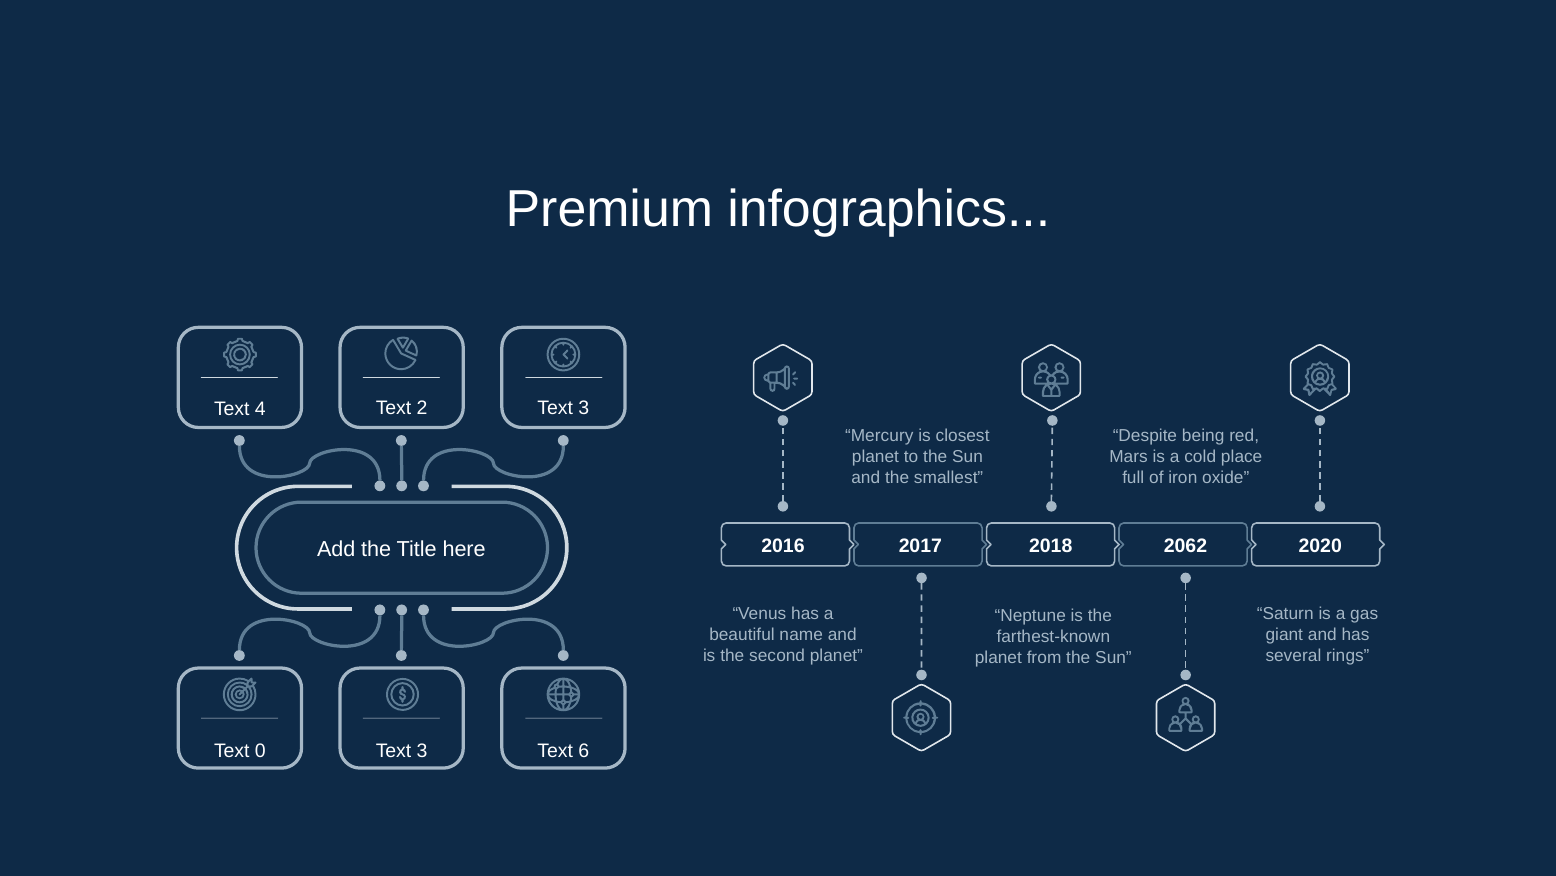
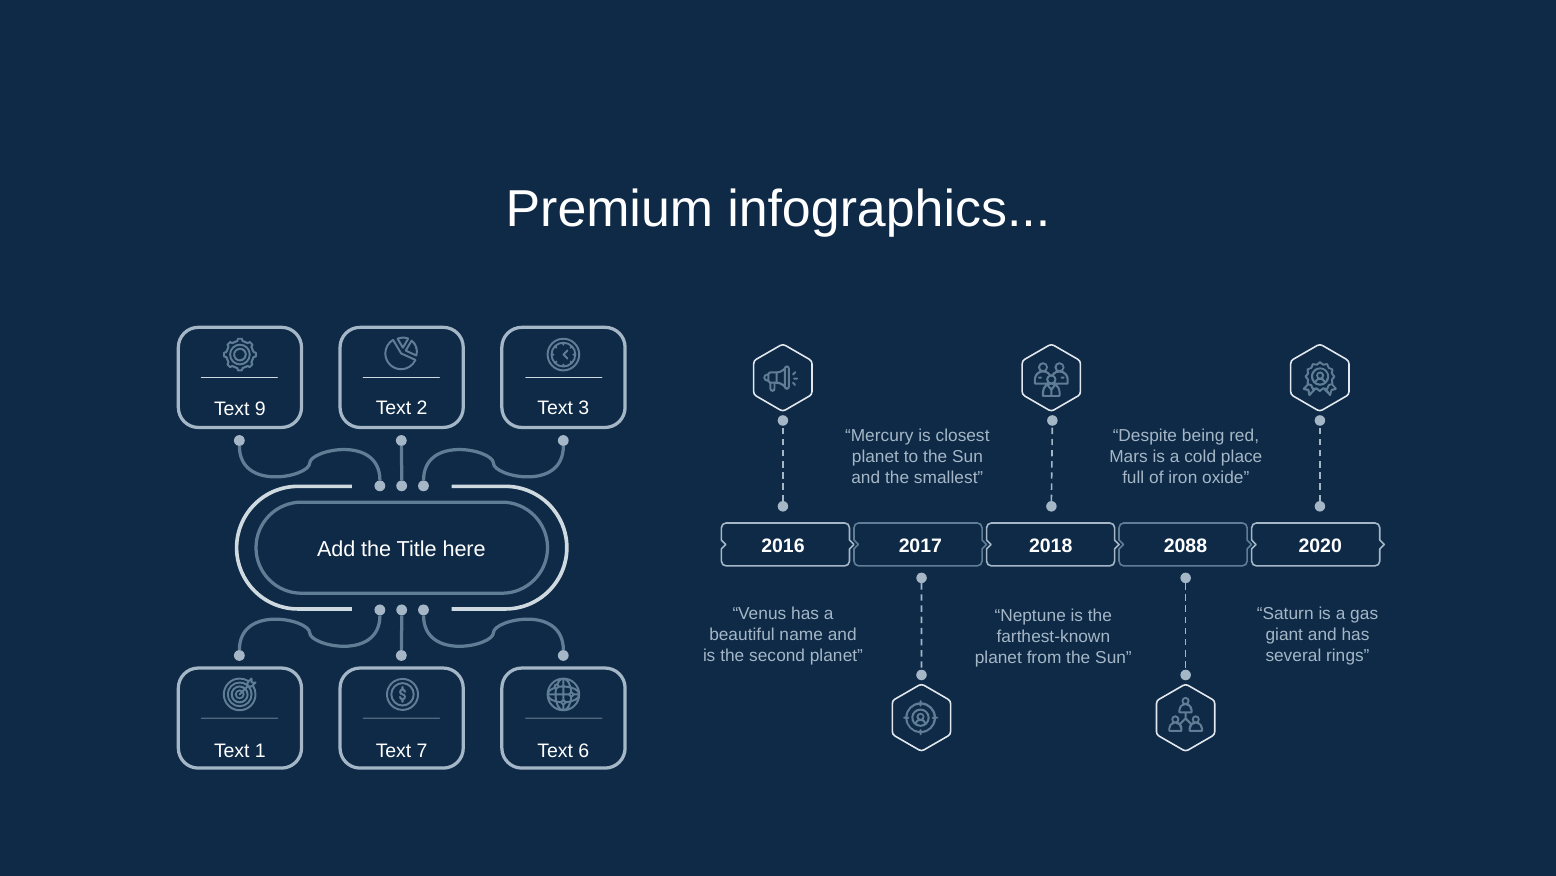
4: 4 -> 9
2062: 2062 -> 2088
0: 0 -> 1
3 at (422, 751): 3 -> 7
